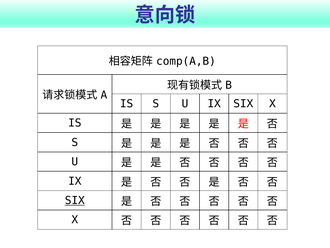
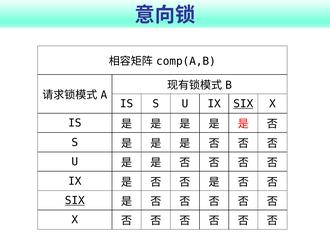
SIX at (243, 104) underline: none -> present
